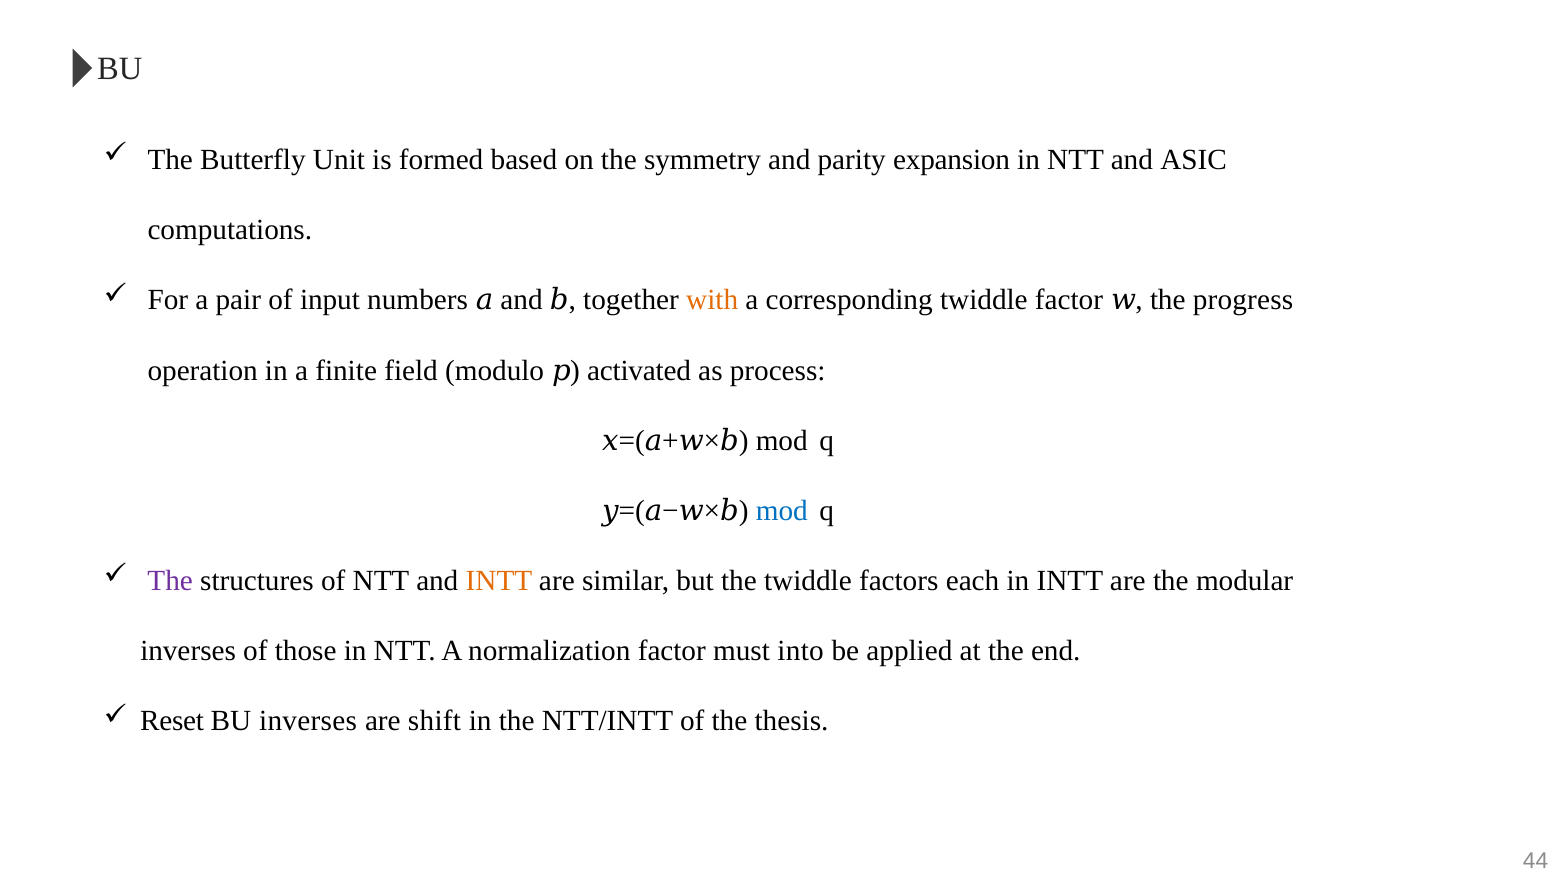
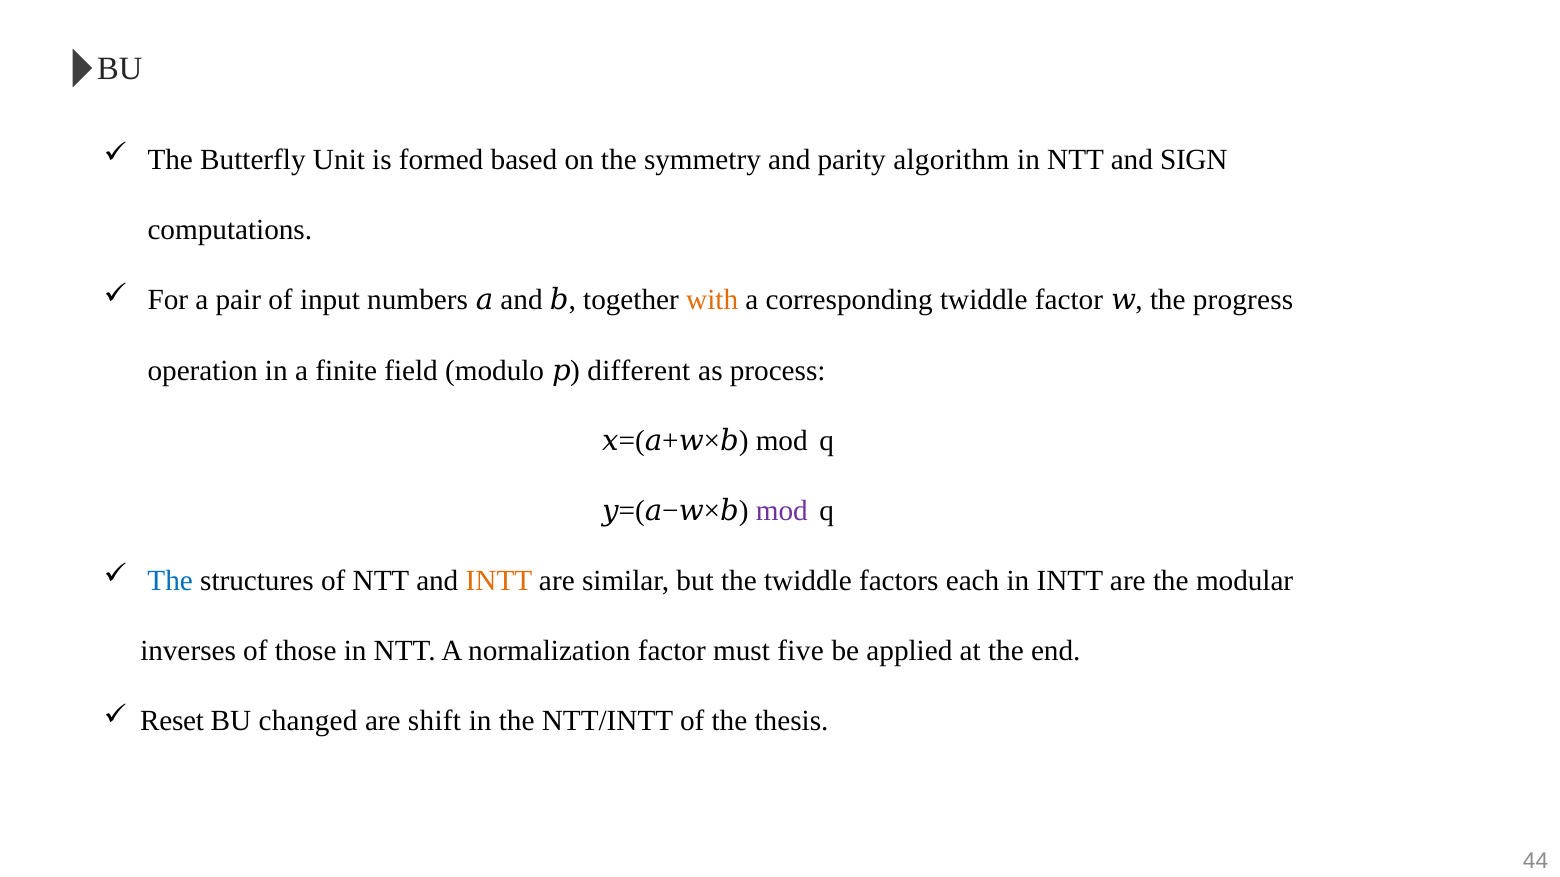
expansion: expansion -> algorithm
ASIC: ASIC -> SIGN
activated: activated -> different
mod at (782, 511) colour: blue -> purple
The at (170, 581) colour: purple -> blue
into: into -> five
BU inverses: inverses -> changed
